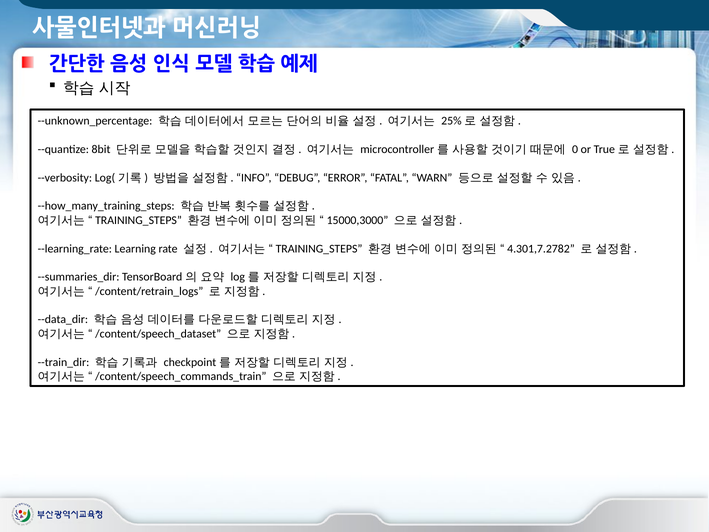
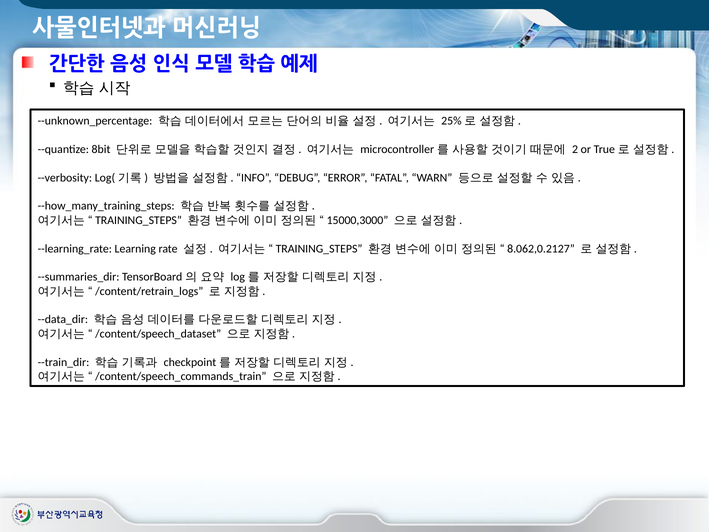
0: 0 -> 2
4.301,7.2782: 4.301,7.2782 -> 8.062,0.2127
